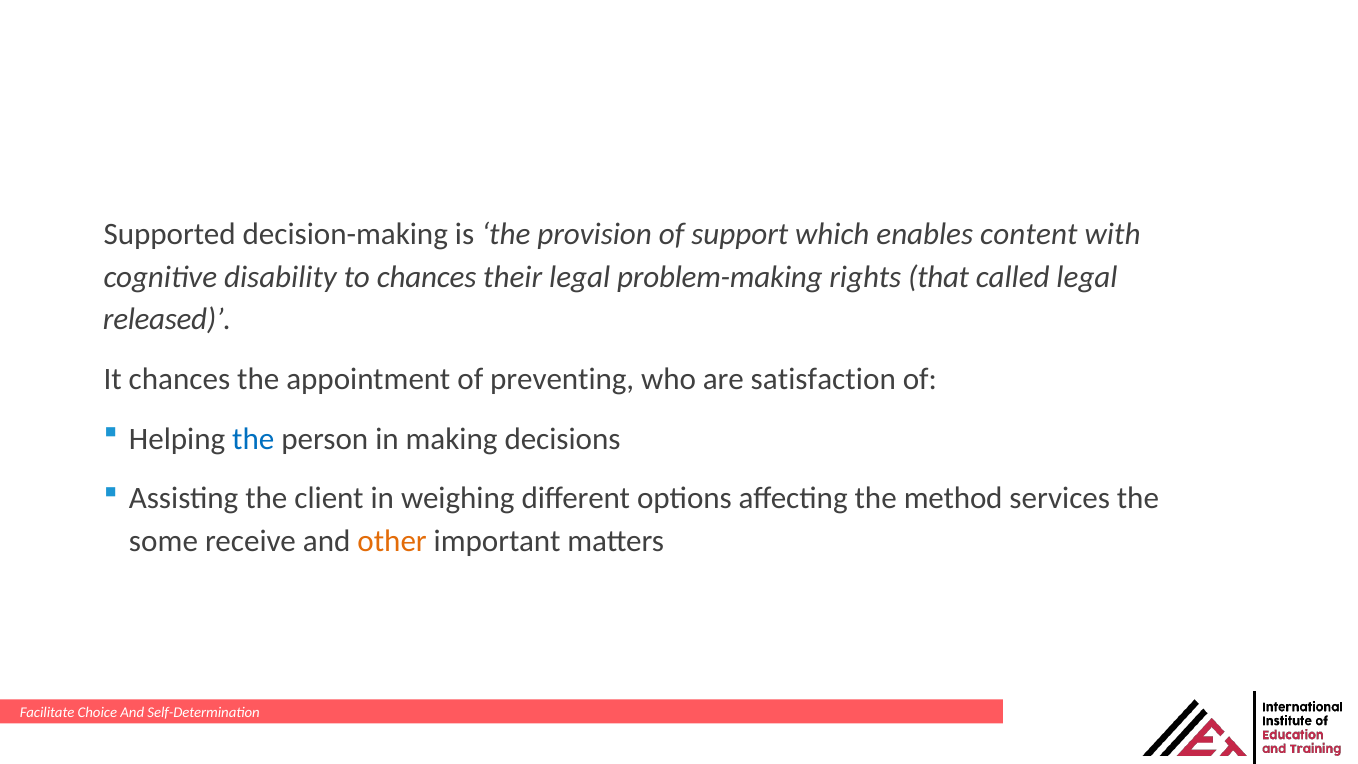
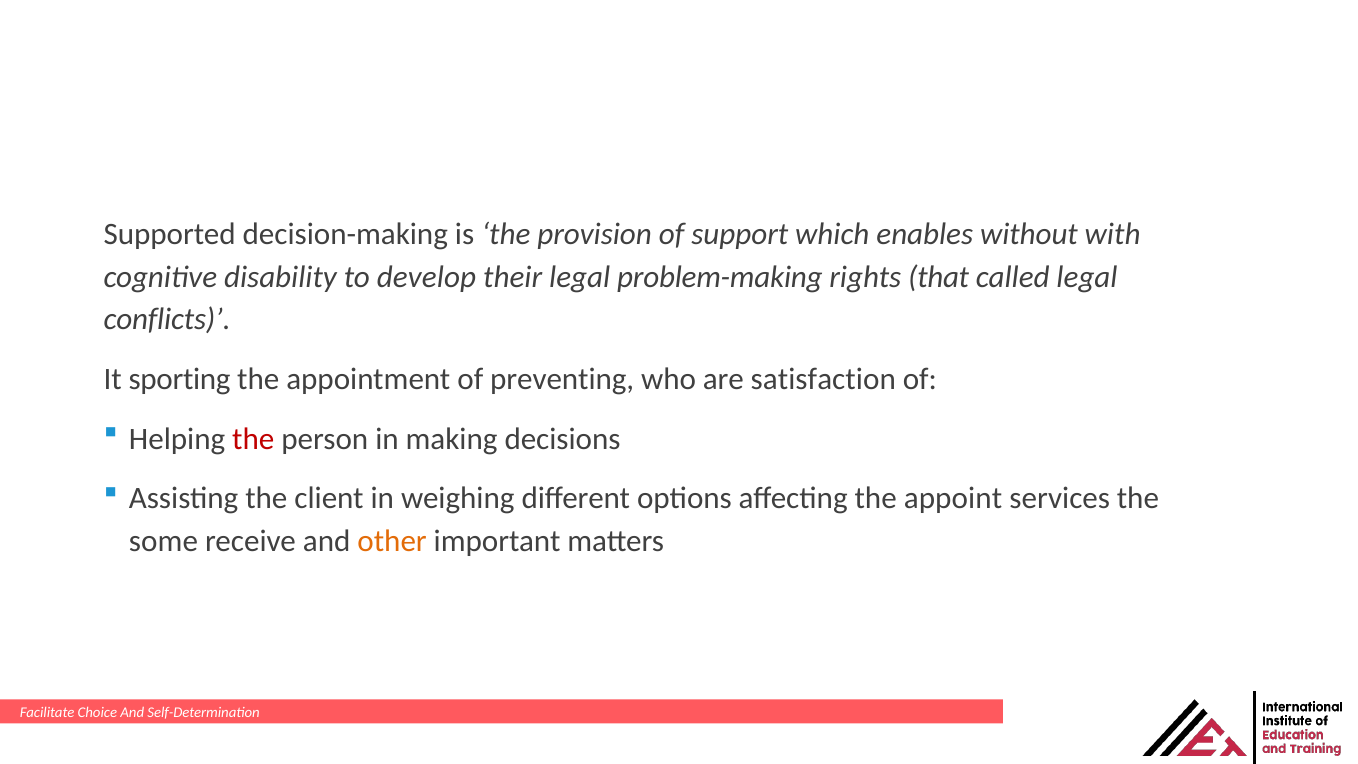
content: content -> without
to chances: chances -> develop
released: released -> conflicts
It chances: chances -> sporting
the at (253, 439) colour: blue -> red
method: method -> appoint
